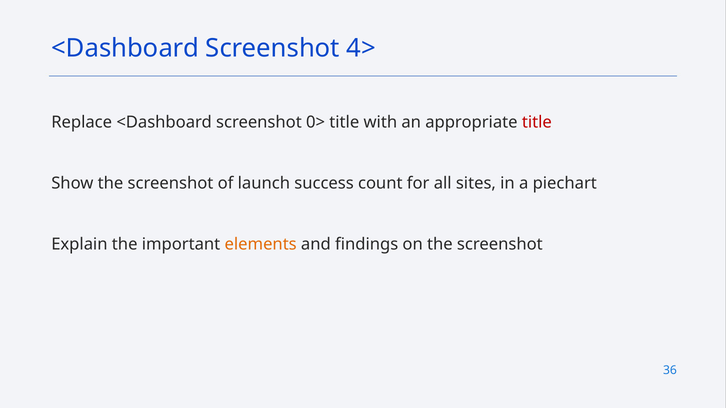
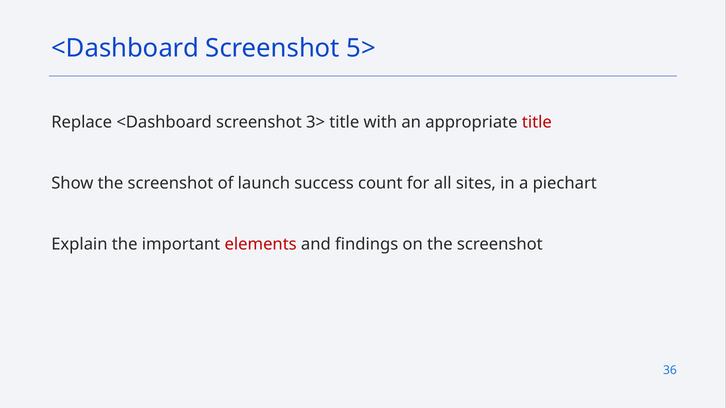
4>: 4> -> 5>
0>: 0> -> 3>
elements colour: orange -> red
